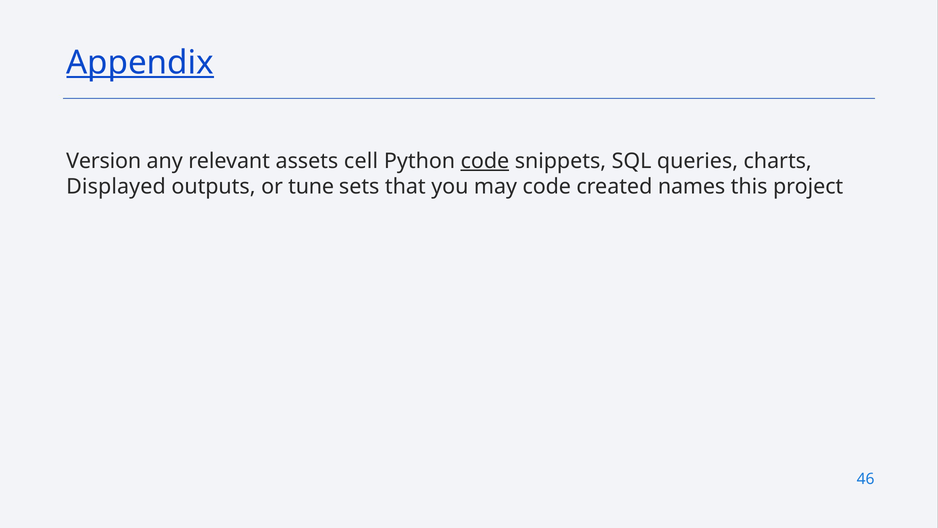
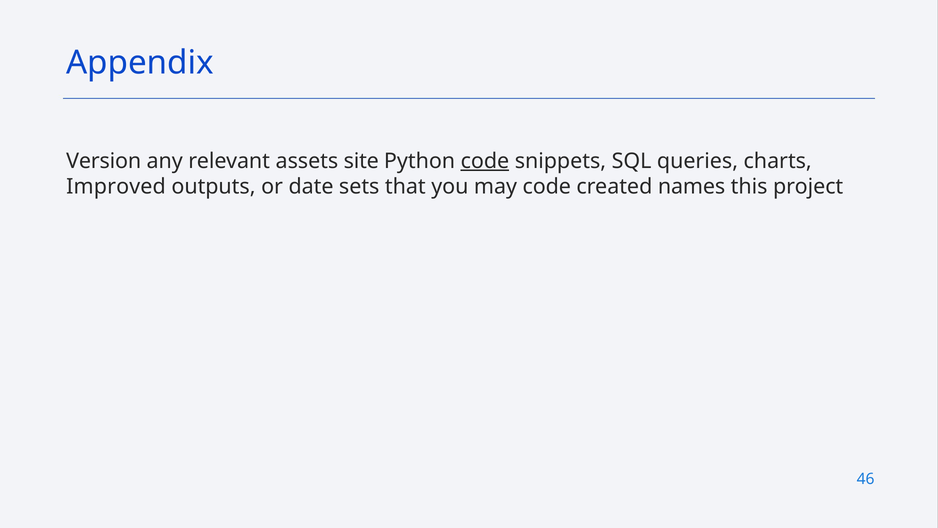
Appendix underline: present -> none
cell: cell -> site
Displayed: Displayed -> Improved
tune: tune -> date
